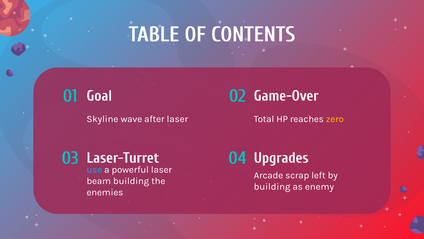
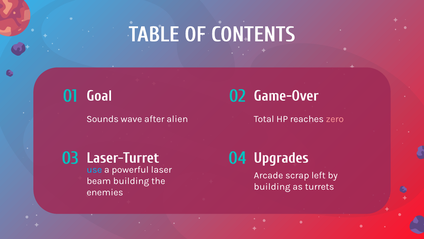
Skyline: Skyline -> Sounds
after laser: laser -> alien
zero colour: yellow -> pink
enemy: enemy -> turrets
